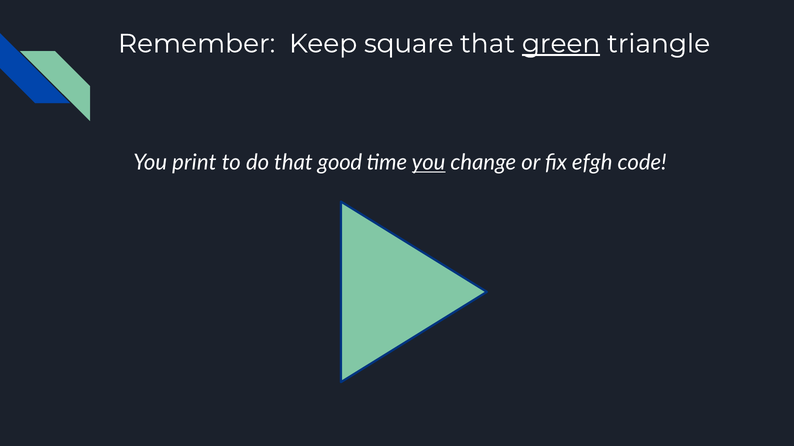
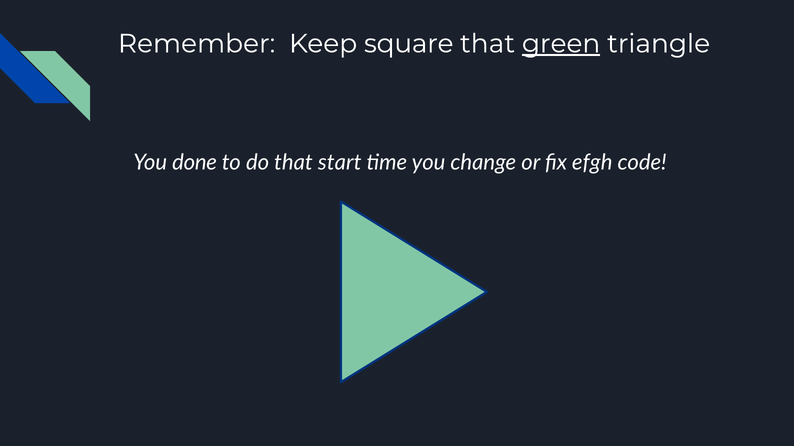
print: print -> done
good: good -> start
you at (429, 163) underline: present -> none
